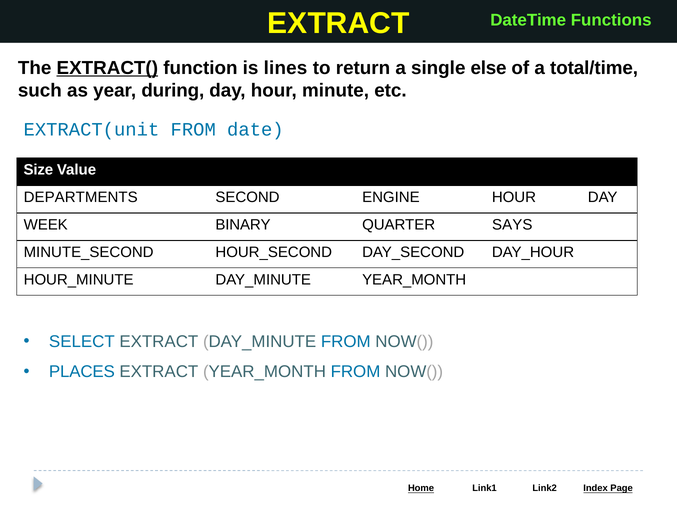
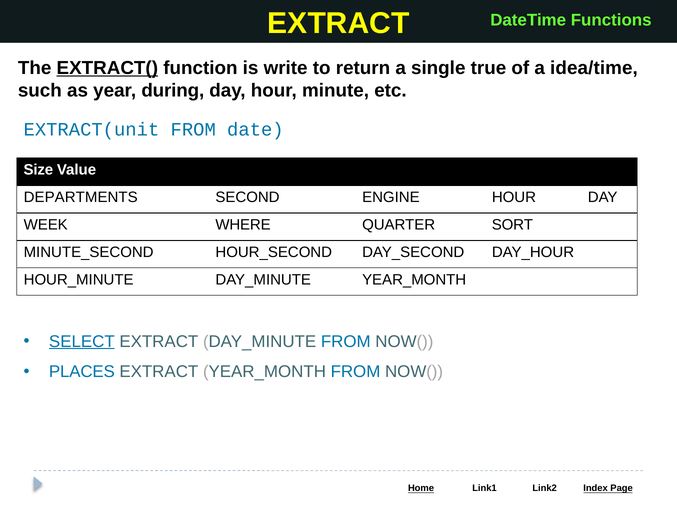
lines: lines -> write
else: else -> true
total/time: total/time -> idea/time
BINARY: BINARY -> WHERE
SAYS: SAYS -> SORT
SELECT underline: none -> present
